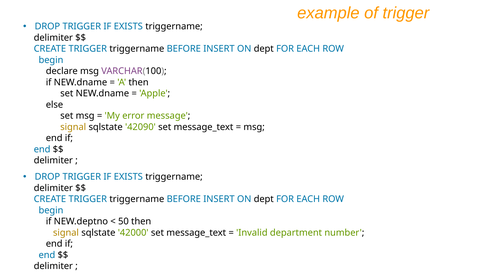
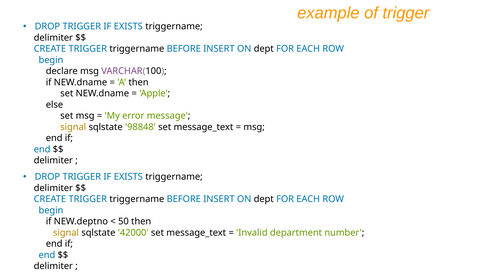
42090: 42090 -> 98848
